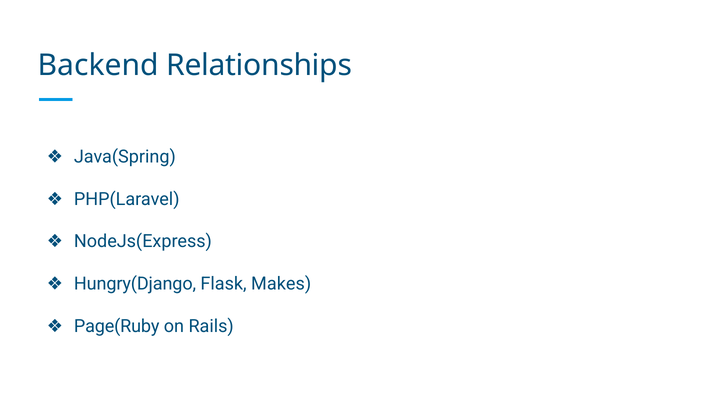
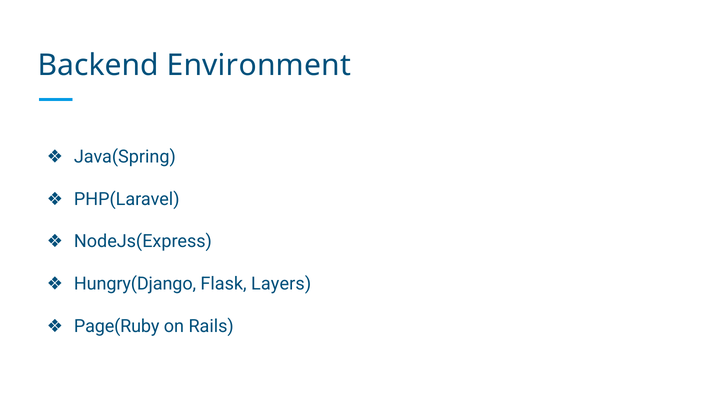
Relationships: Relationships -> Environment
Makes: Makes -> Layers
